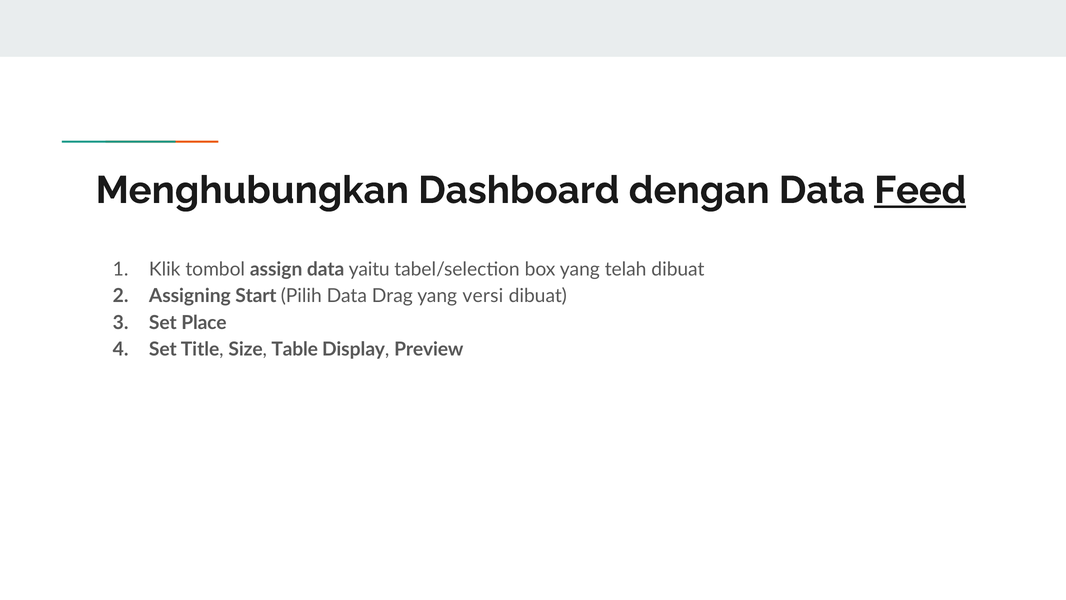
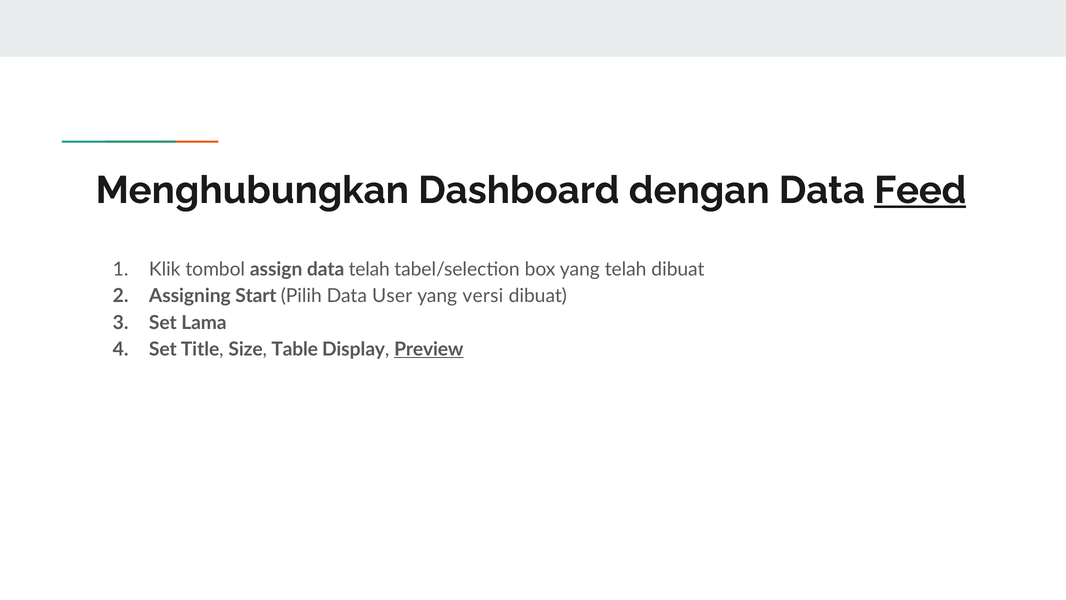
data yaitu: yaitu -> telah
Drag: Drag -> User
Place: Place -> Lama
Preview underline: none -> present
